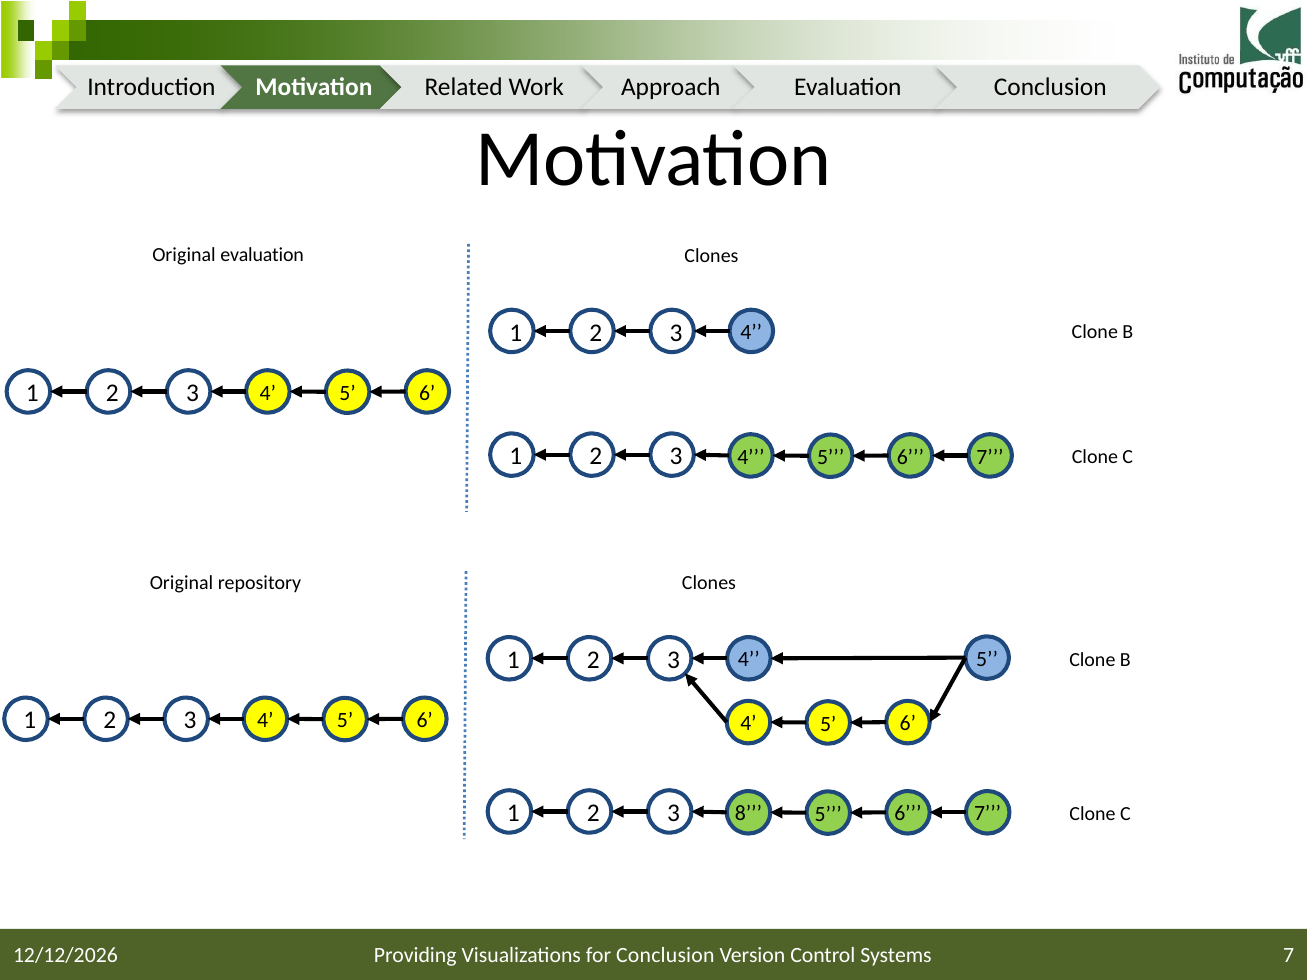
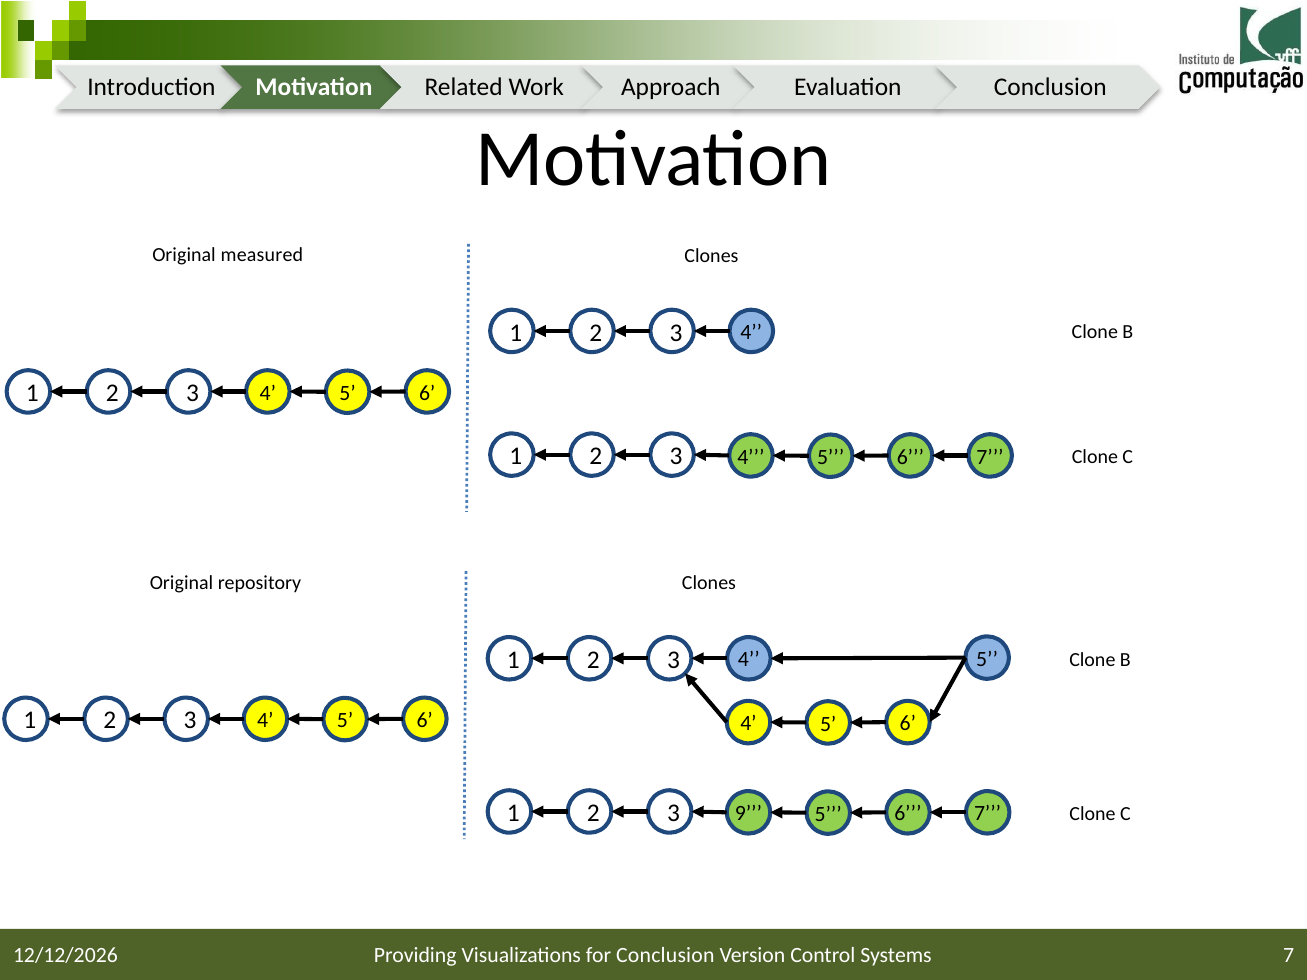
Original evaluation: evaluation -> measured
8: 8 -> 9
